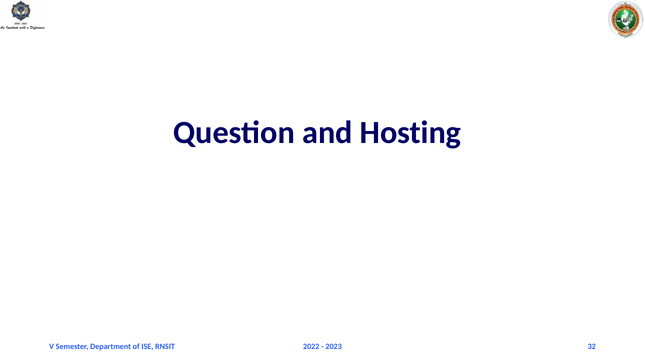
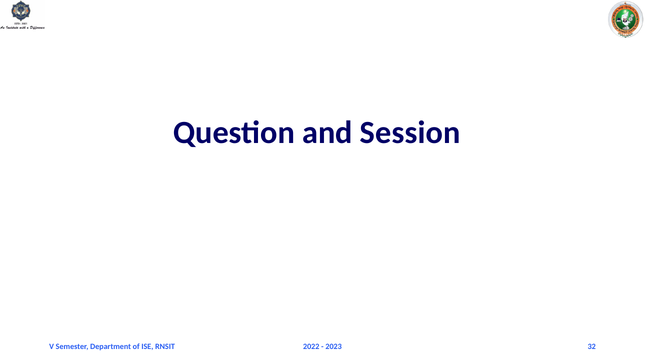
Hosting: Hosting -> Session
